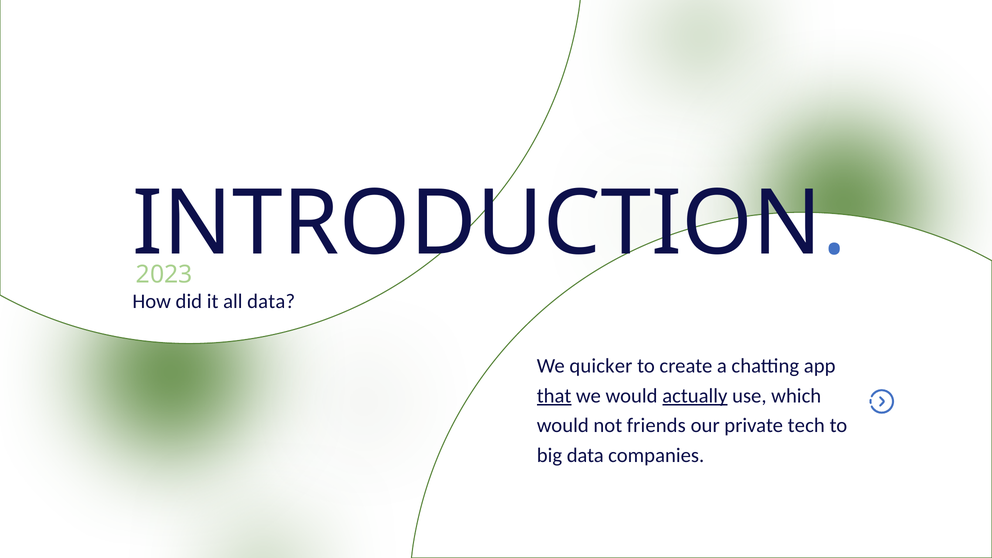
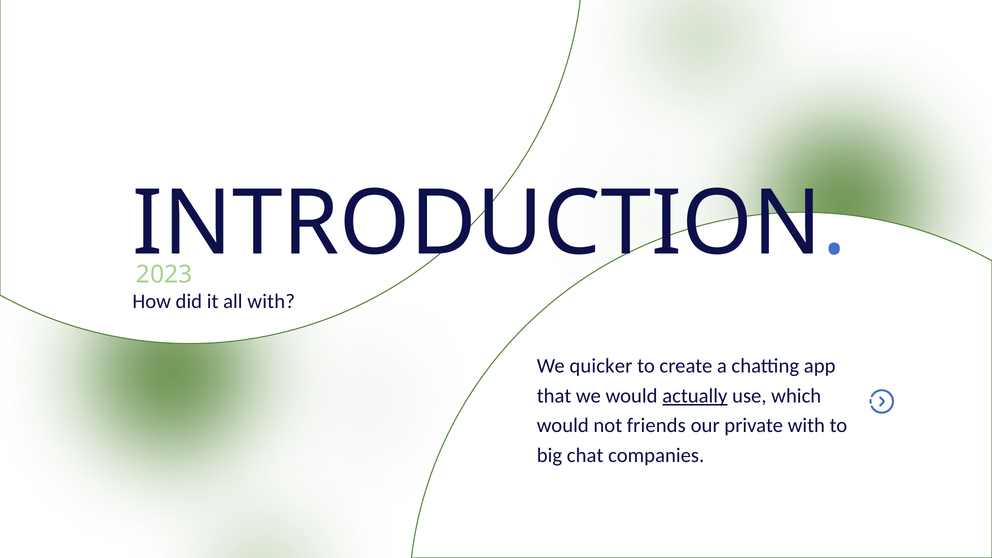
all data: data -> with
that underline: present -> none
private tech: tech -> with
big data: data -> chat
